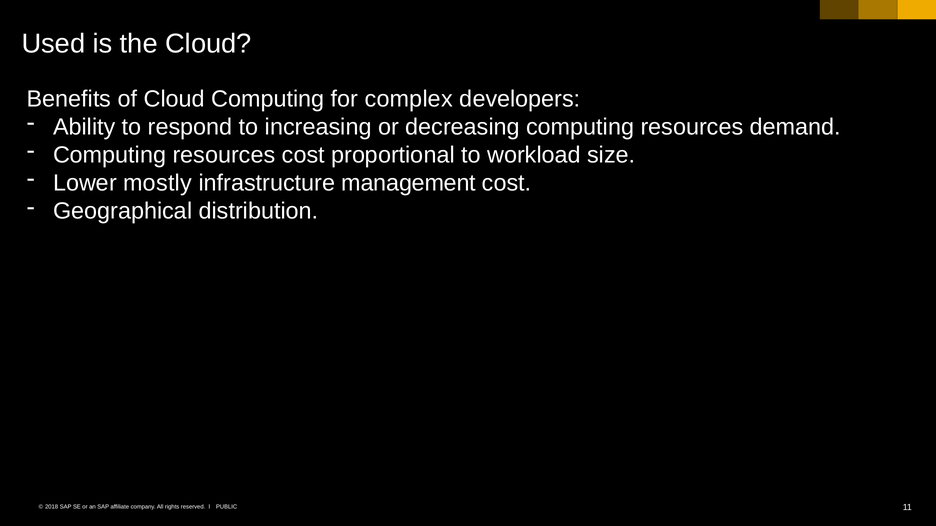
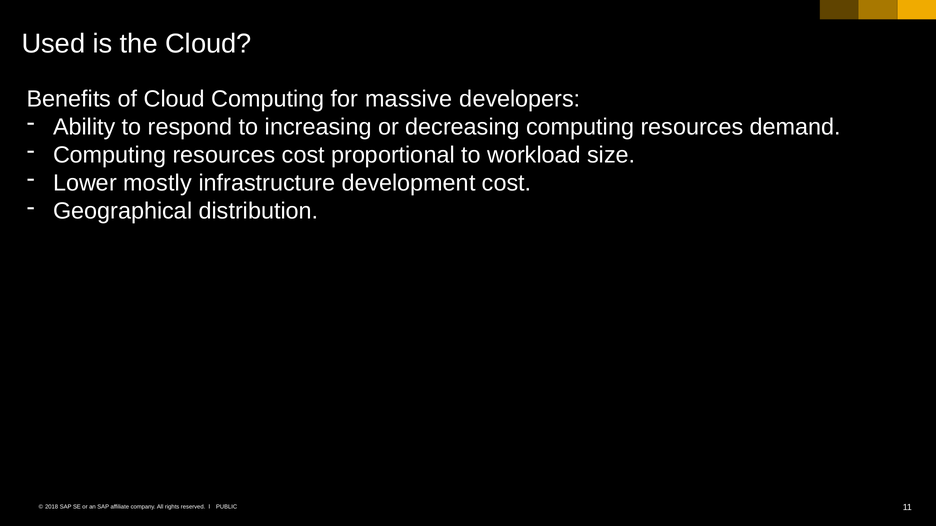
complex: complex -> massive
management: management -> development
